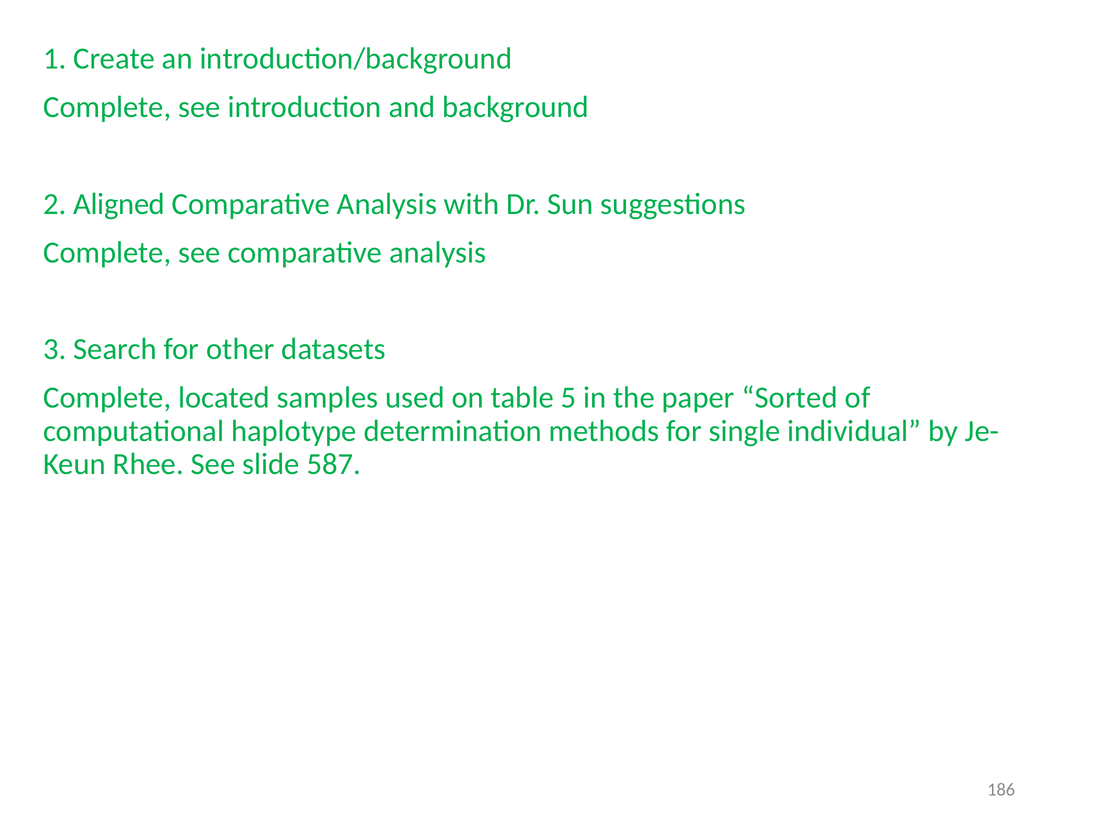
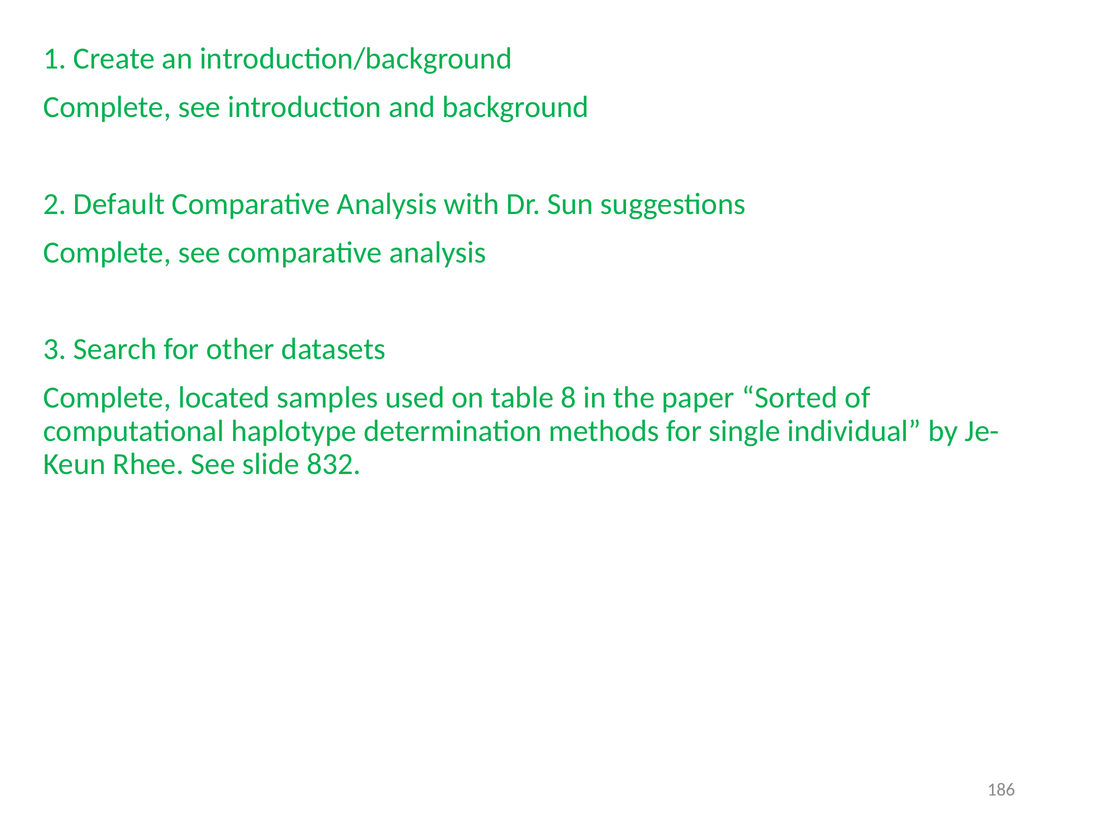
Aligned: Aligned -> Default
5: 5 -> 8
587: 587 -> 832
